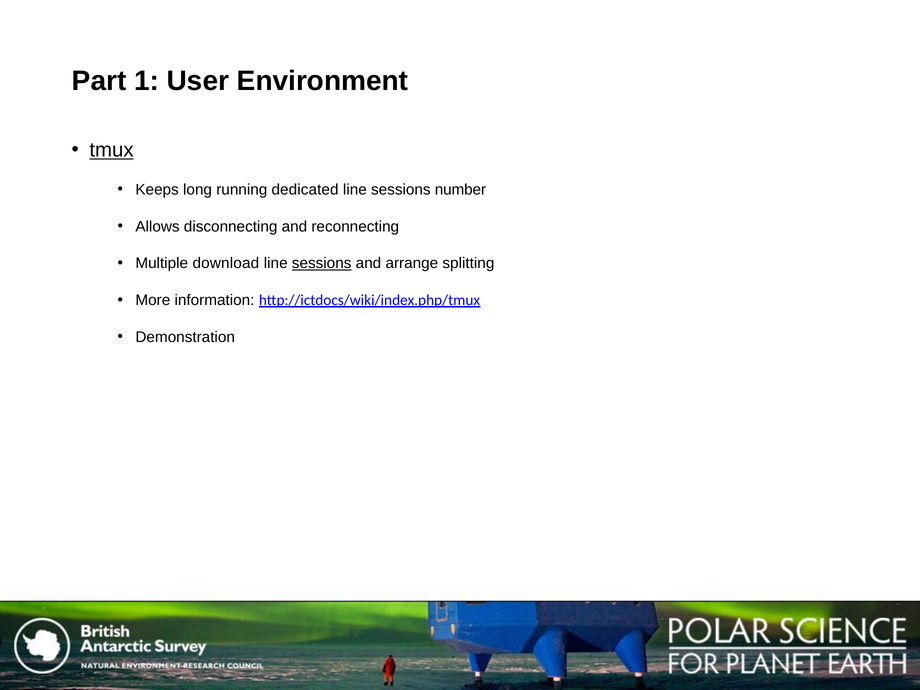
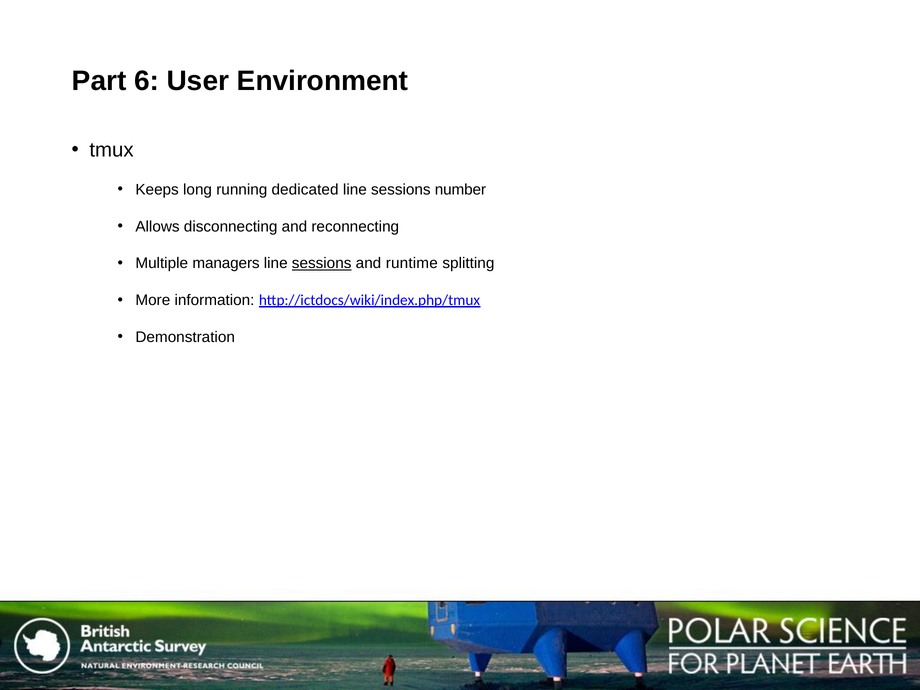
1: 1 -> 6
tmux underline: present -> none
download: download -> managers
arrange: arrange -> runtime
